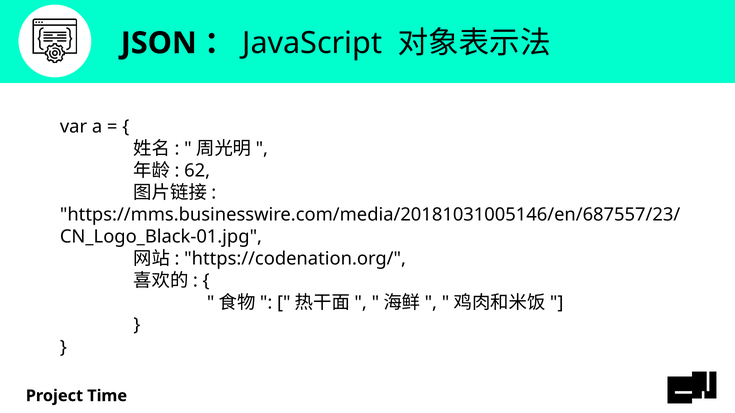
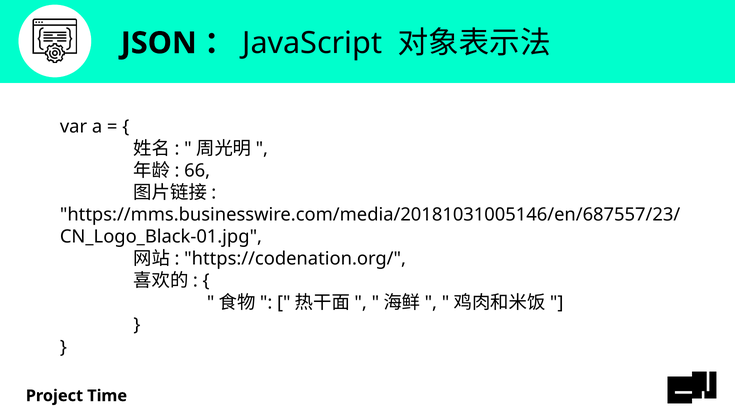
62: 62 -> 66
